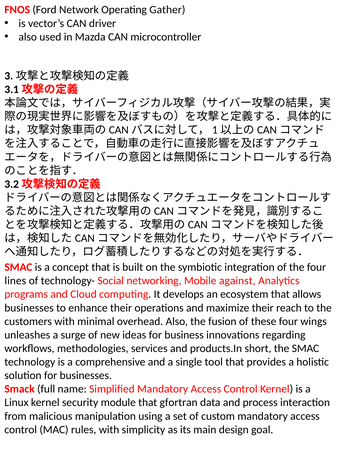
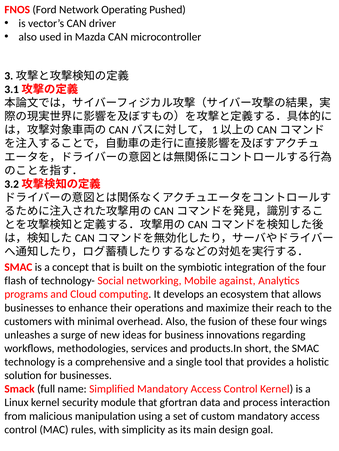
Gather: Gather -> Pushed
lines: lines -> flash
